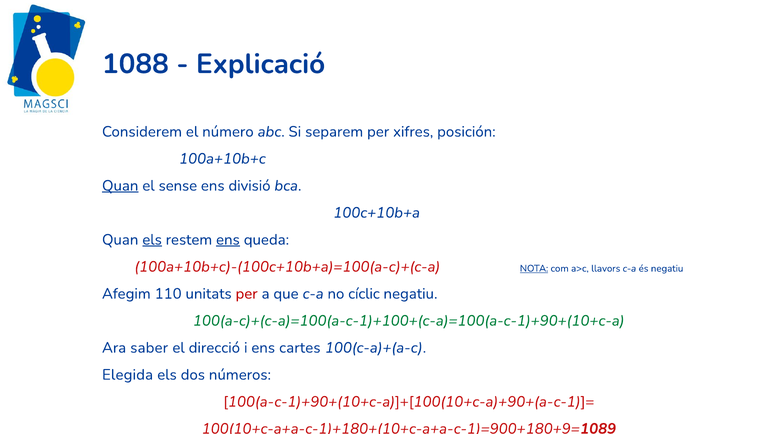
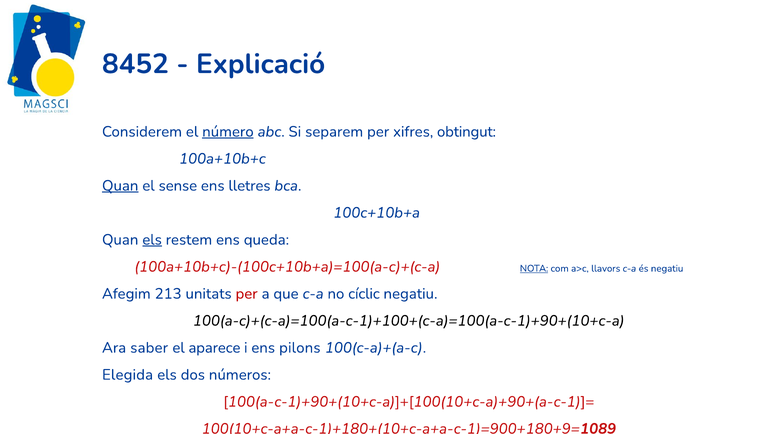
1088: 1088 -> 8452
número underline: none -> present
posición: posición -> obtingut
divisió: divisió -> lletres
ens at (228, 240) underline: present -> none
110: 110 -> 213
100(a-c)+(c-a)=100(a-c-1)+100+(c-a)=100(a-c-1)+90+(10+c-a colour: green -> black
direcció: direcció -> aparece
cartes: cartes -> pilons
